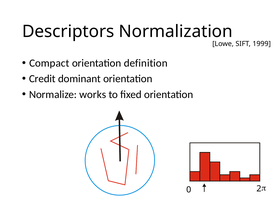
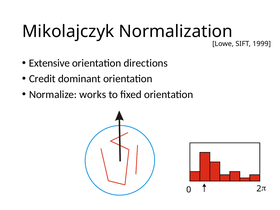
Descriptors: Descriptors -> Mikolajczyk
Compact: Compact -> Extensive
definition: definition -> directions
